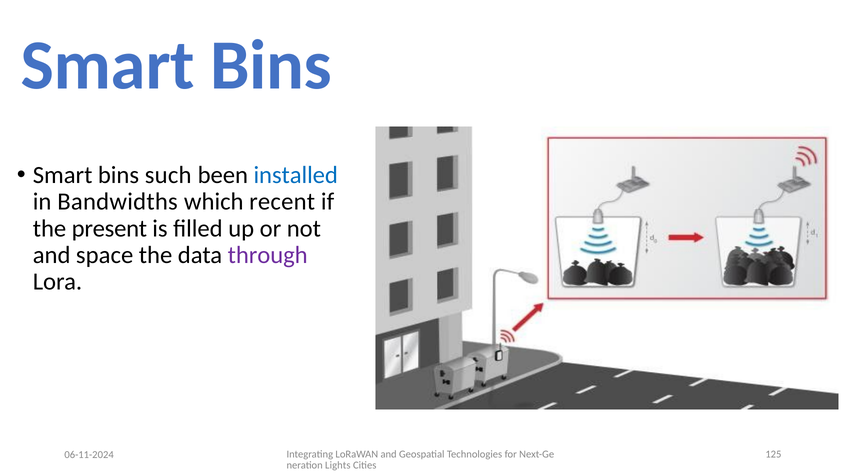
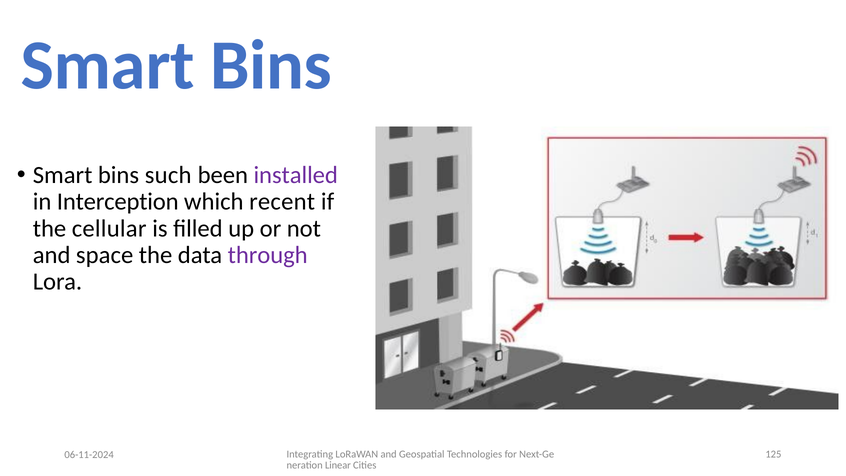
installed colour: blue -> purple
Bandwidths: Bandwidths -> Interception
present: present -> cellular
Lights: Lights -> Linear
